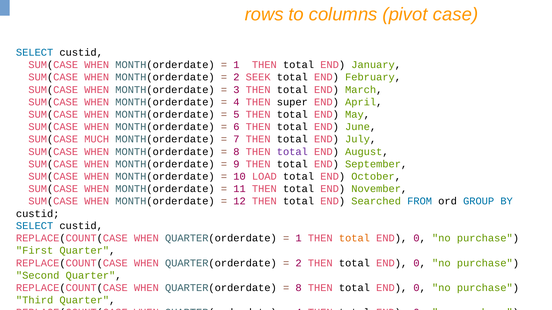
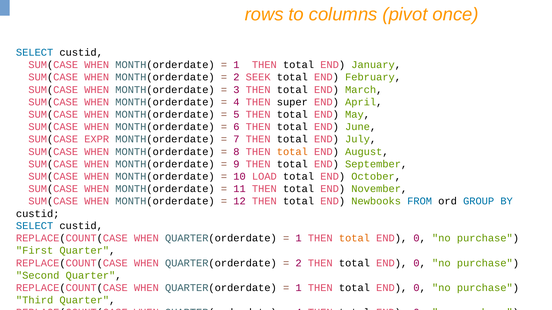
case: case -> once
MUCH: MUCH -> EXPR
total at (292, 152) colour: purple -> orange
Searched: Searched -> Newbooks
8 at (299, 288): 8 -> 1
